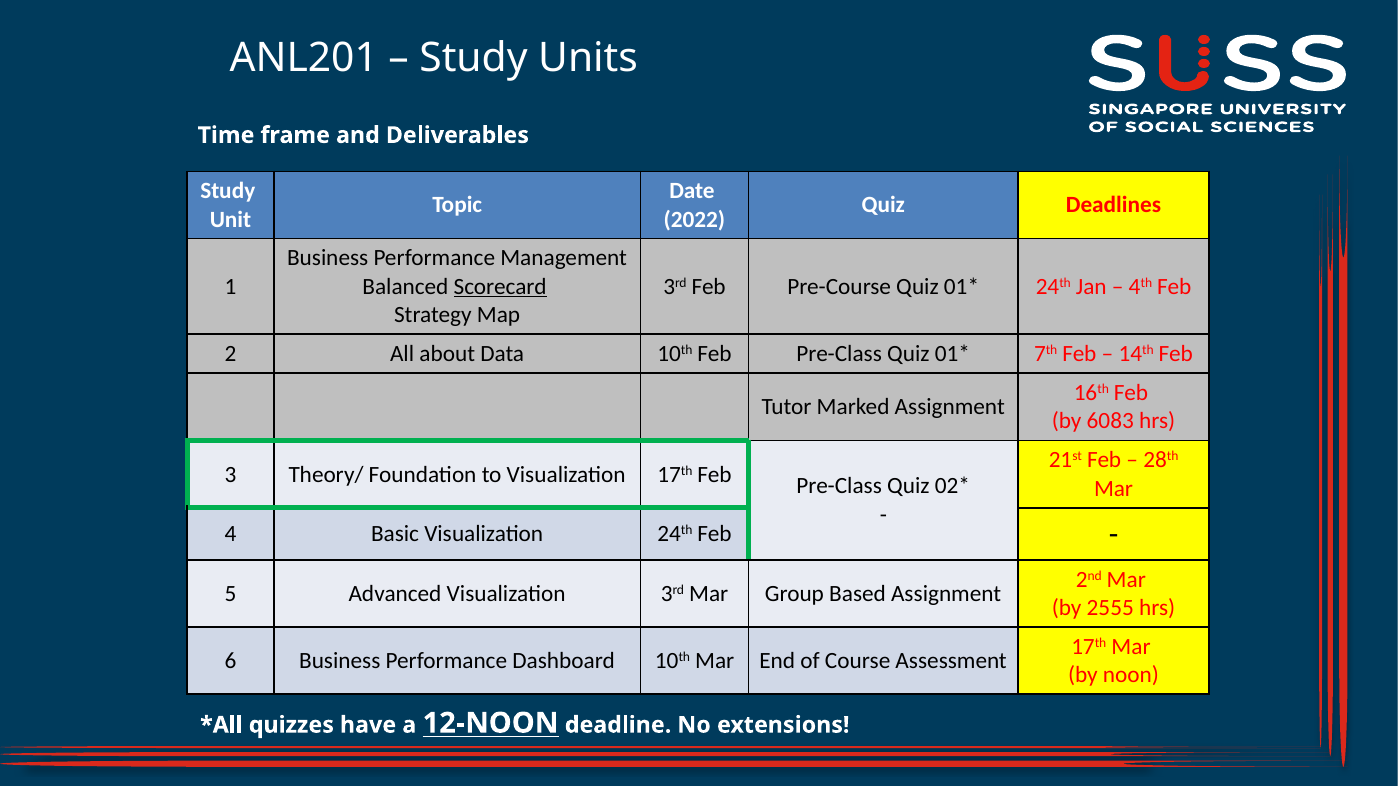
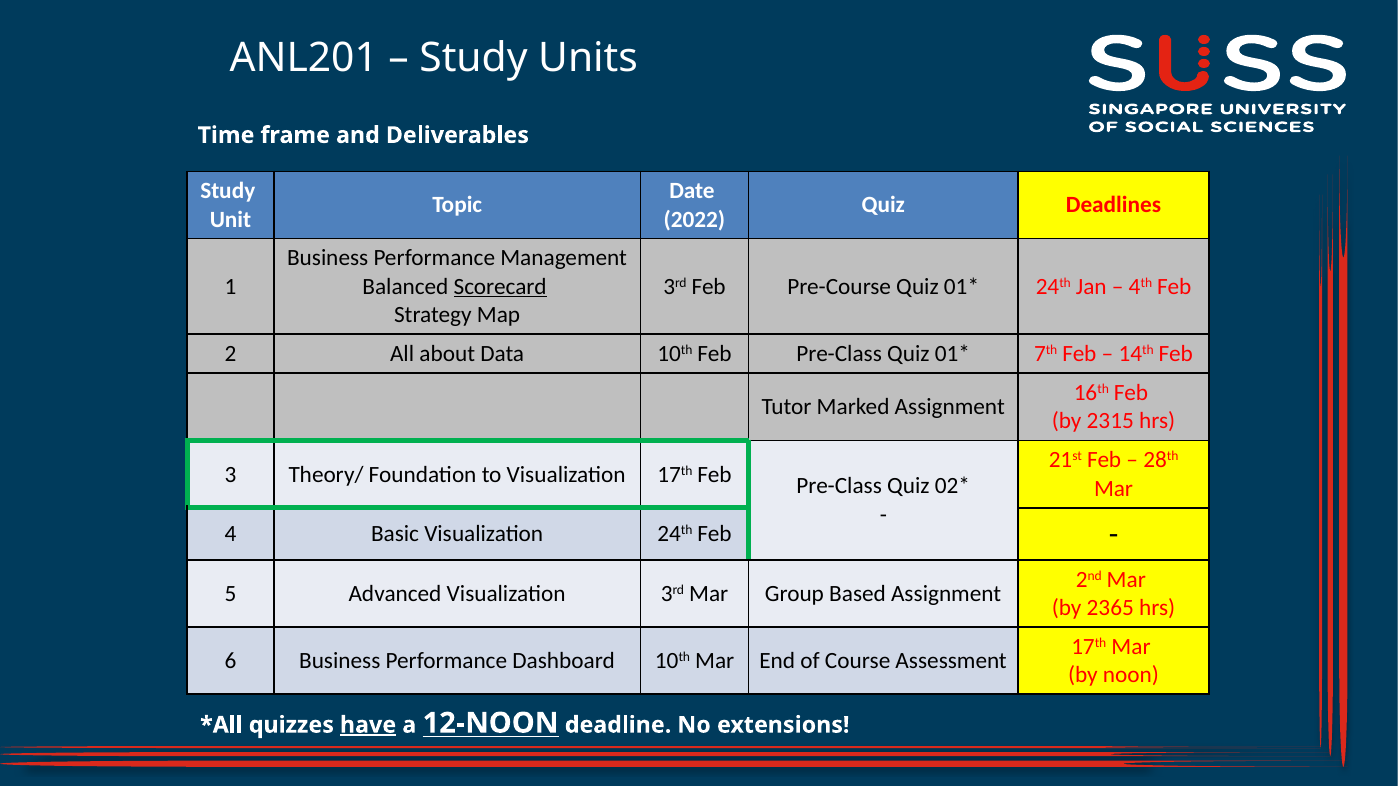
6083: 6083 -> 2315
2555: 2555 -> 2365
have underline: none -> present
